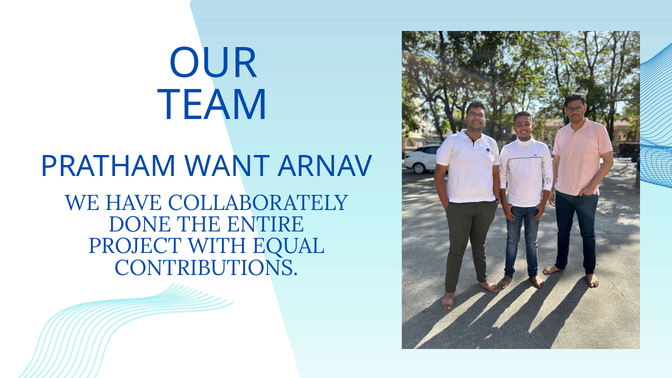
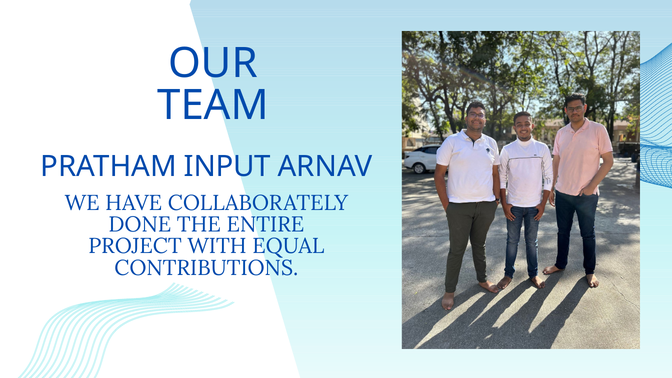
WANT: WANT -> INPUT
